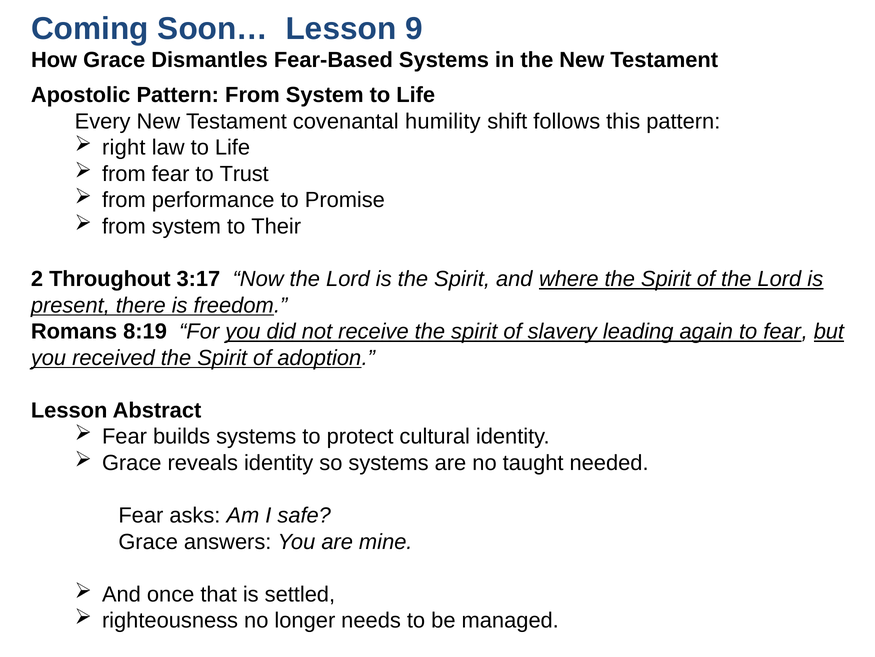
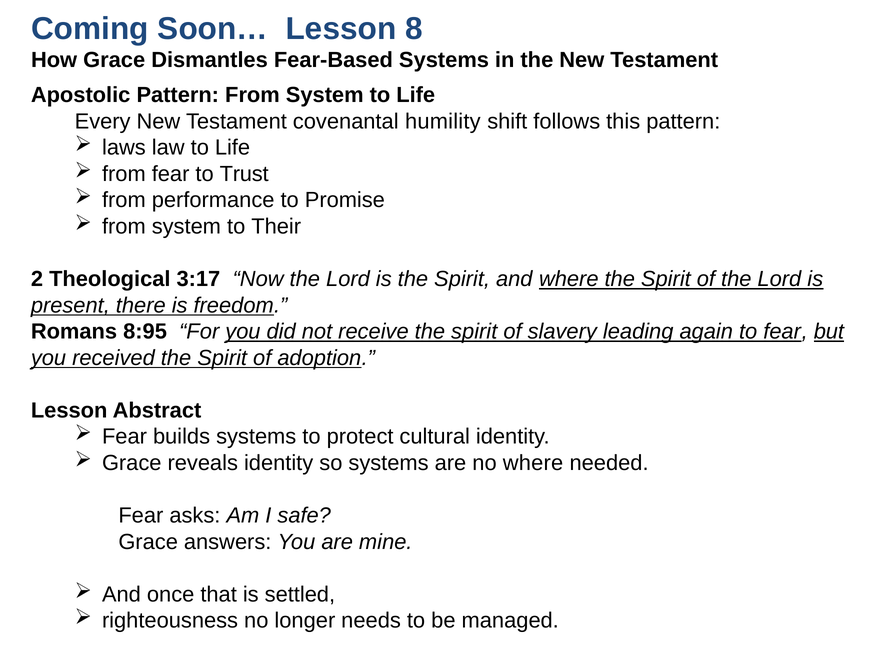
9: 9 -> 8
right: right -> laws
Throughout: Throughout -> Theological
8:19: 8:19 -> 8:95
no taught: taught -> where
